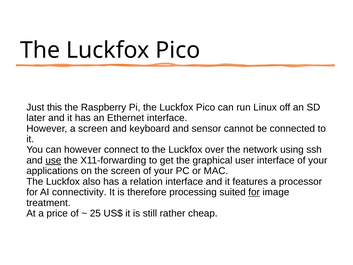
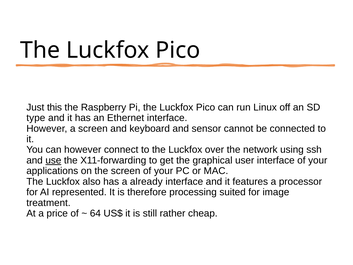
later: later -> type
relation: relation -> already
connectivity: connectivity -> represented
for at (254, 192) underline: present -> none
25: 25 -> 64
